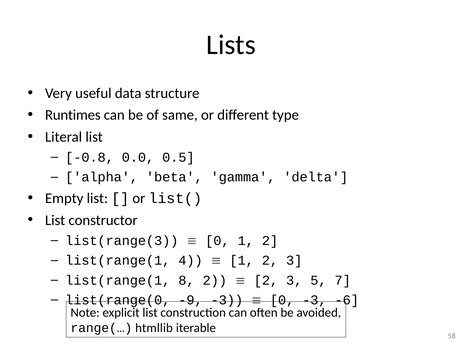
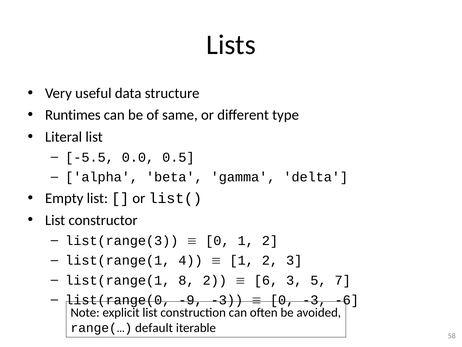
-0.8: -0.8 -> -5.5
2 at (266, 280): 2 -> 6
htmllib: htmllib -> default
